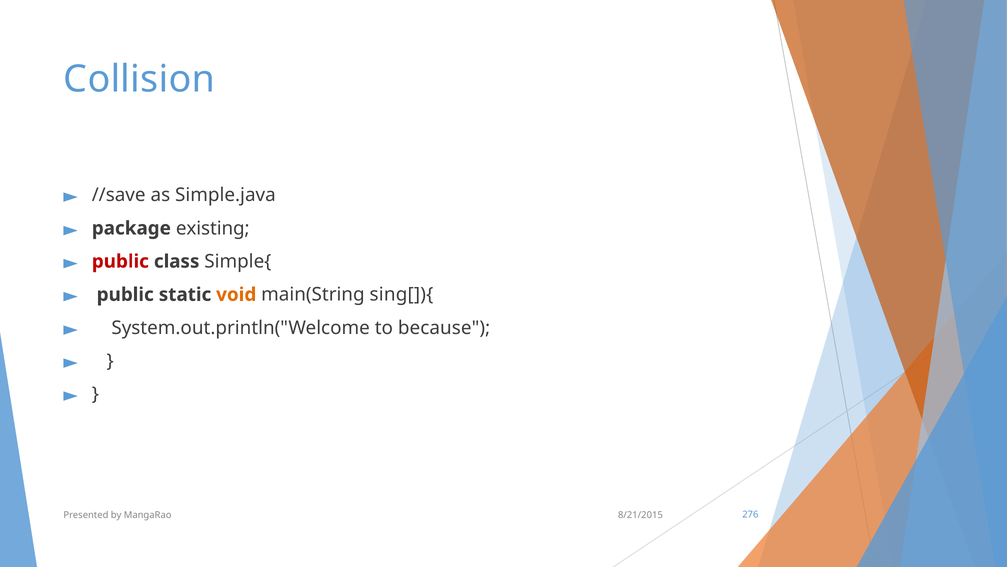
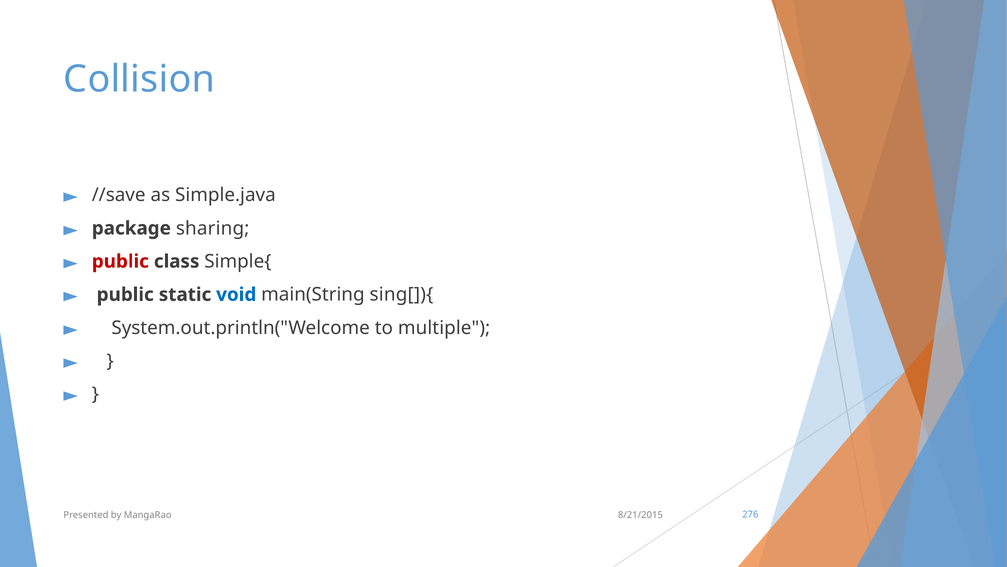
existing: existing -> sharing
void colour: orange -> blue
because: because -> multiple
